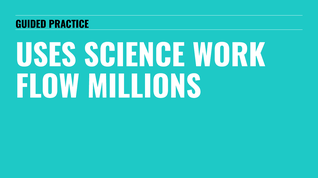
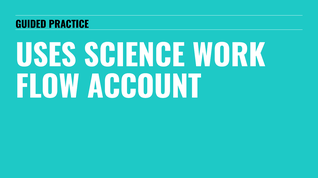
MILLIONS: MILLIONS -> ACCOUNT
